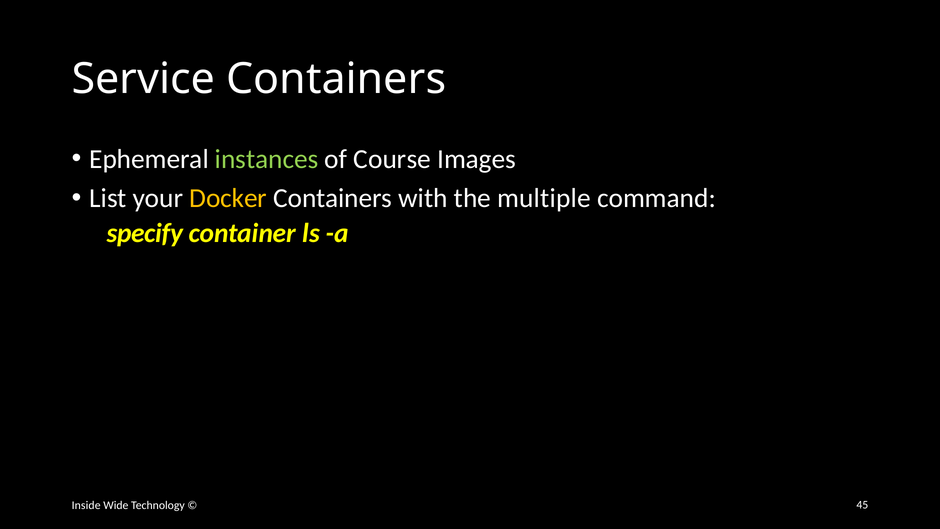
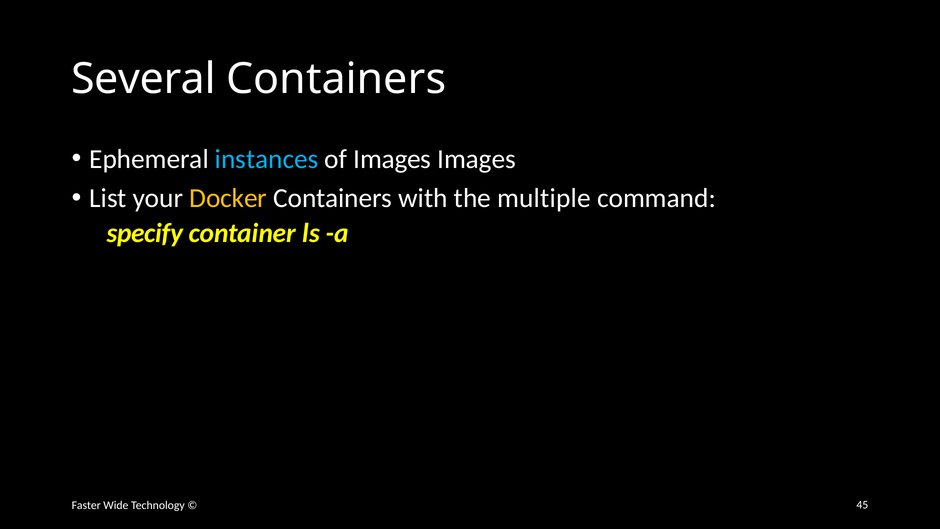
Service: Service -> Several
instances colour: light green -> light blue
of Course: Course -> Images
Inside: Inside -> Faster
